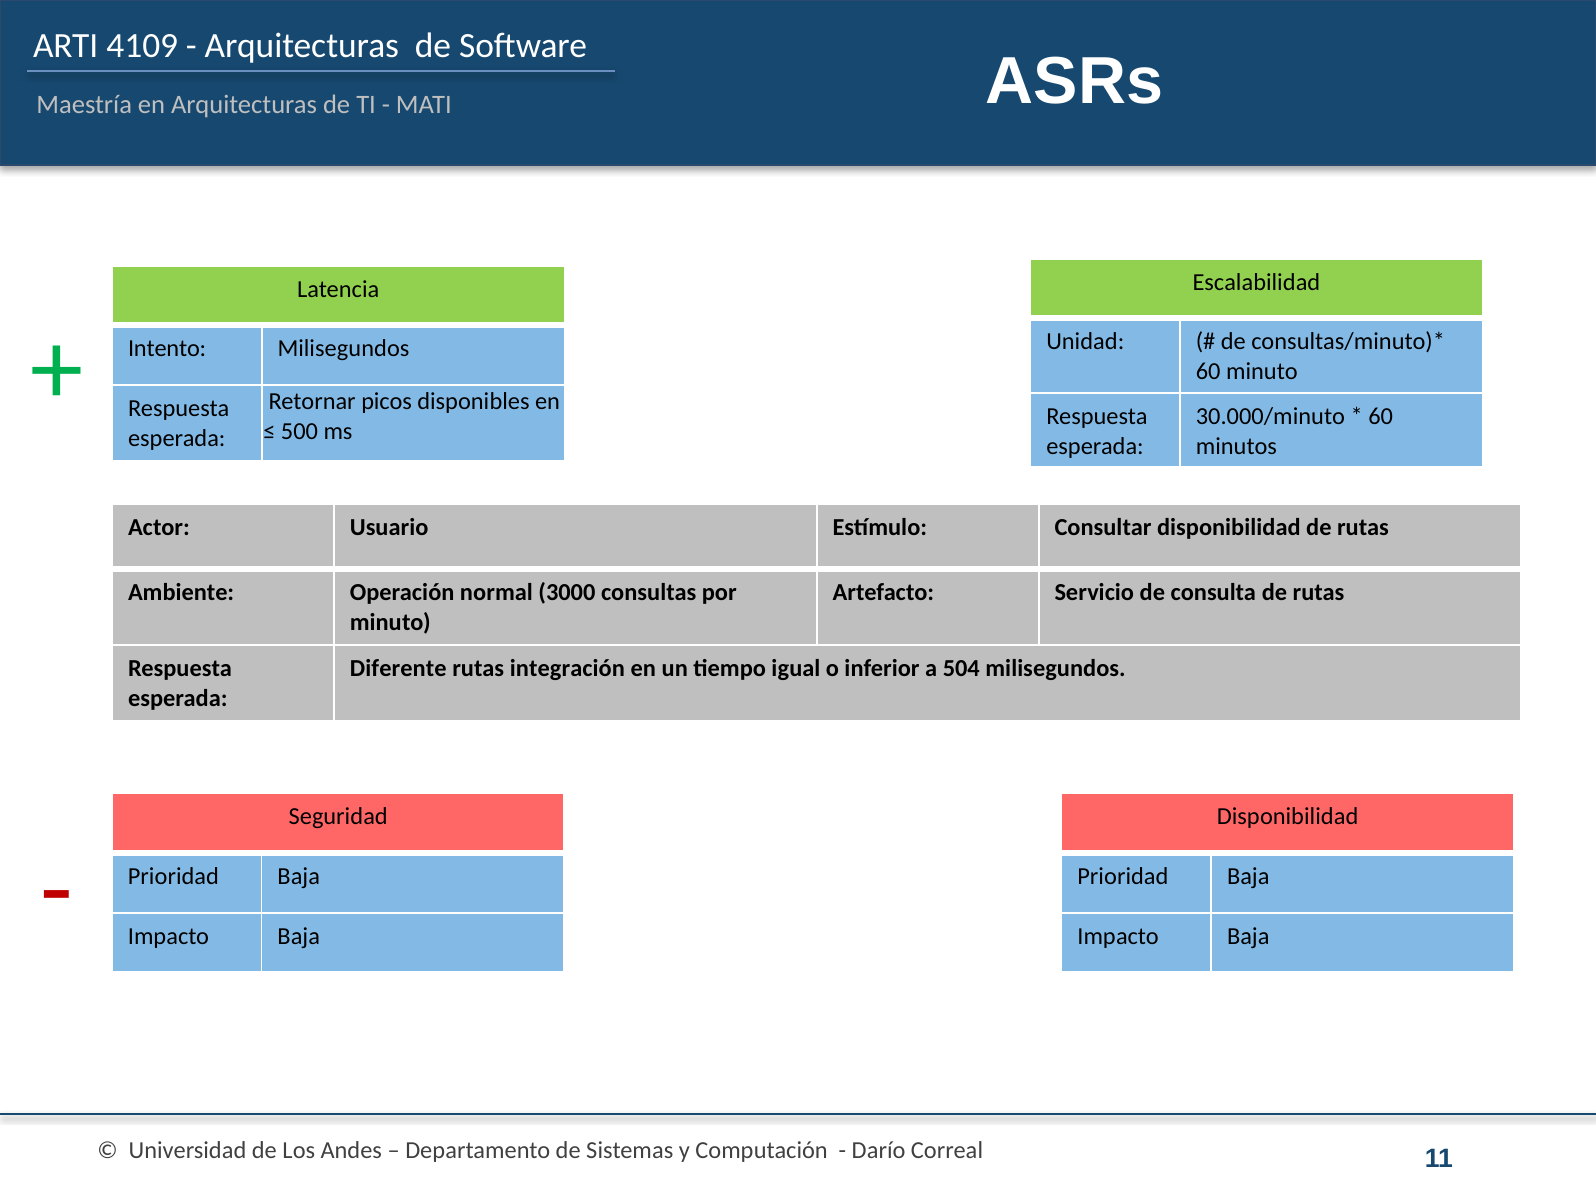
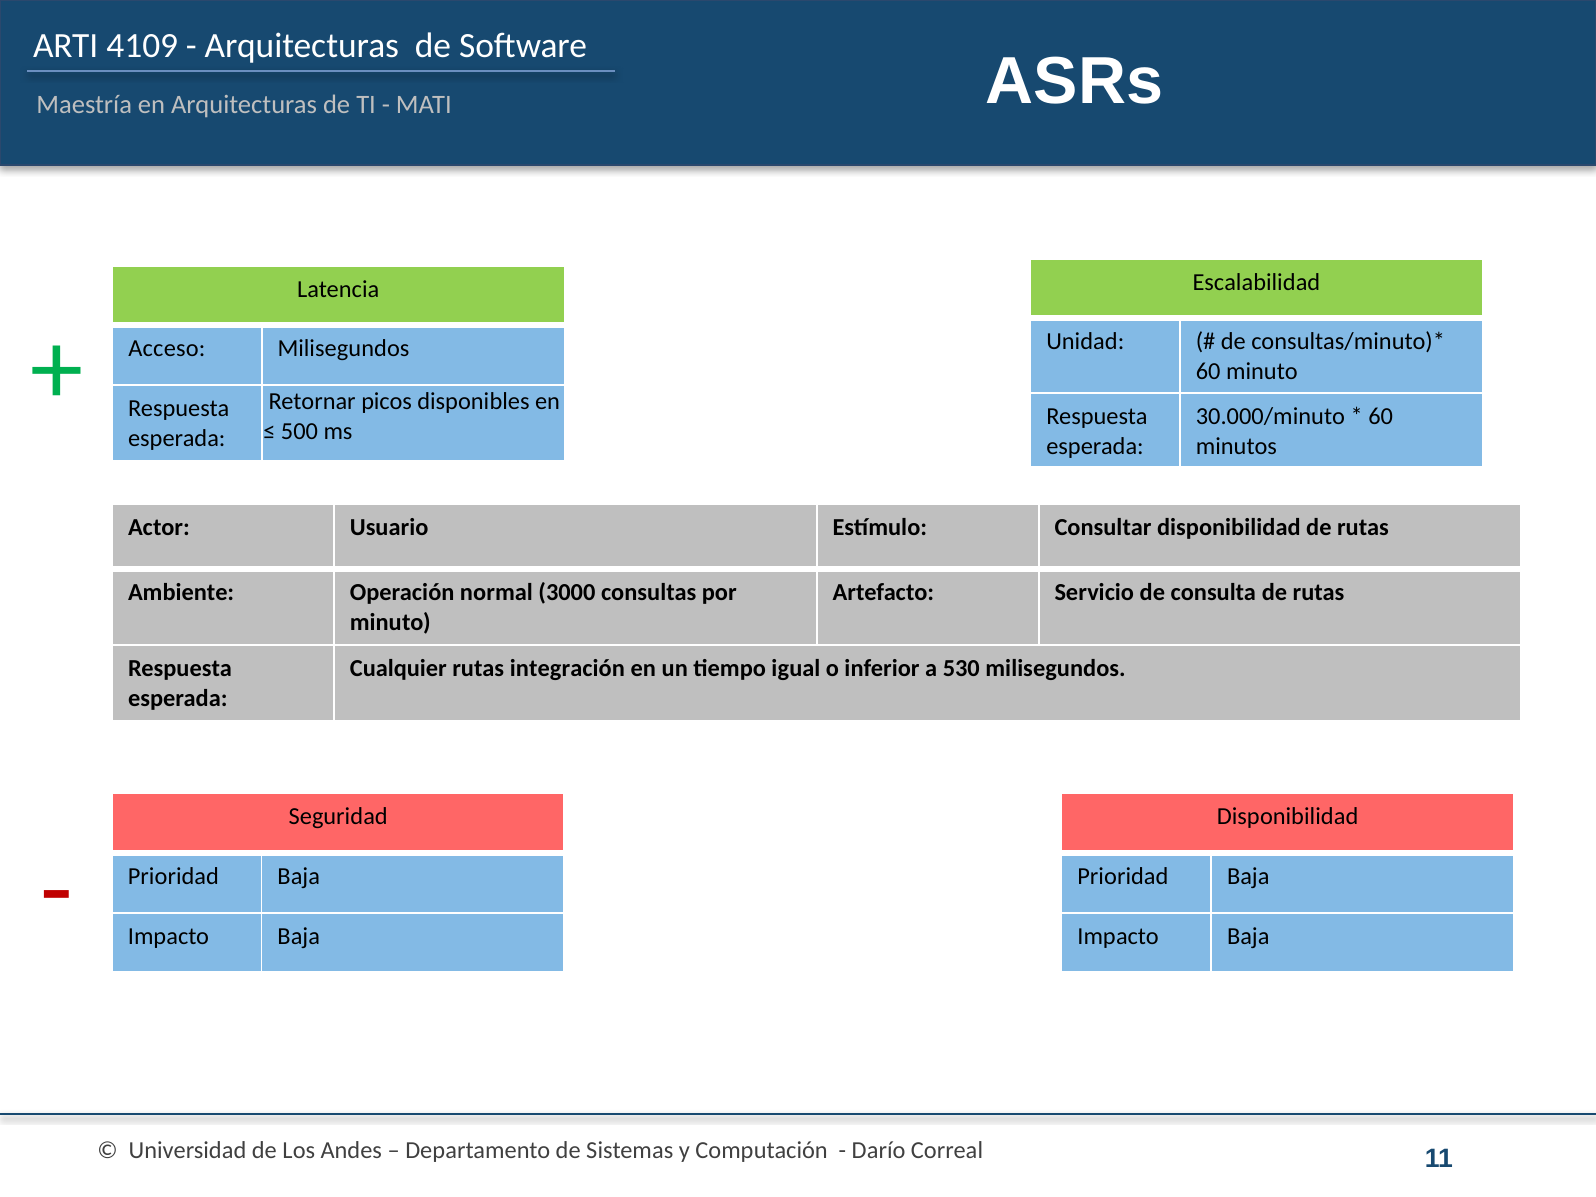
Intento: Intento -> Acceso
Diferente: Diferente -> Cualquier
504: 504 -> 530
